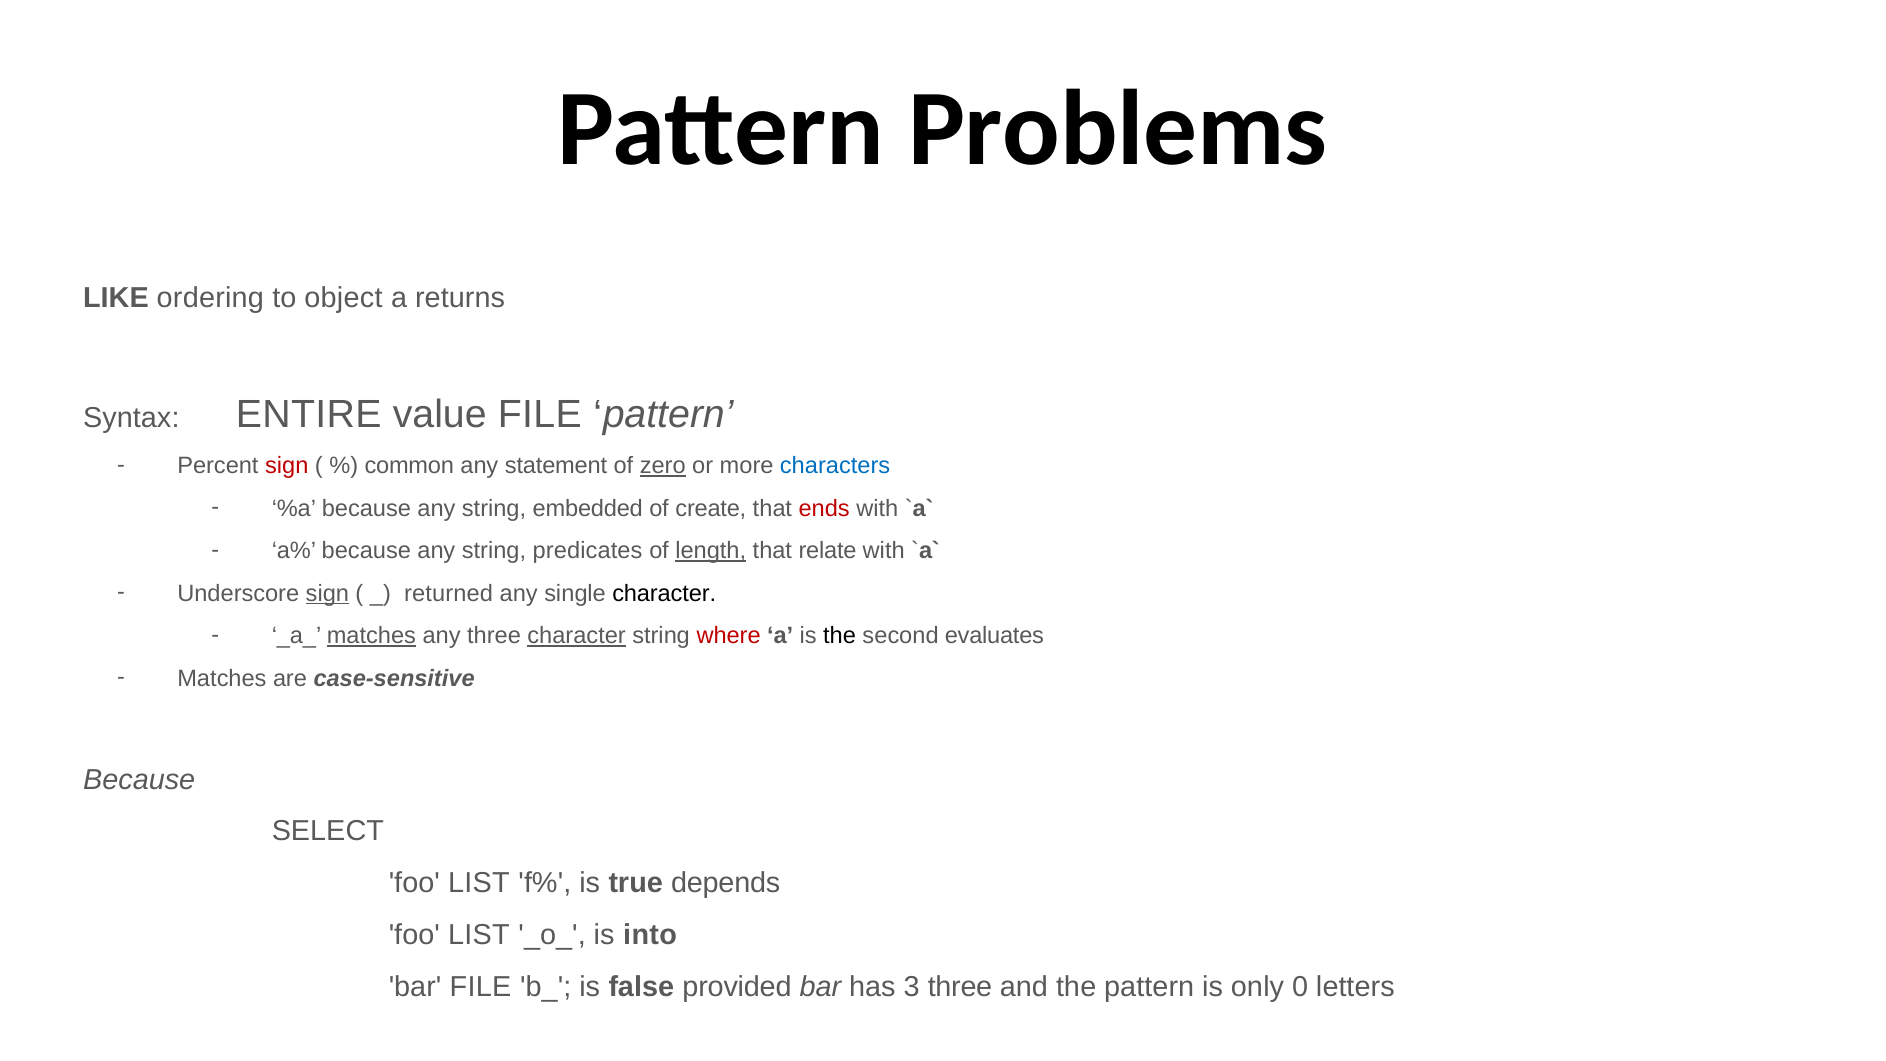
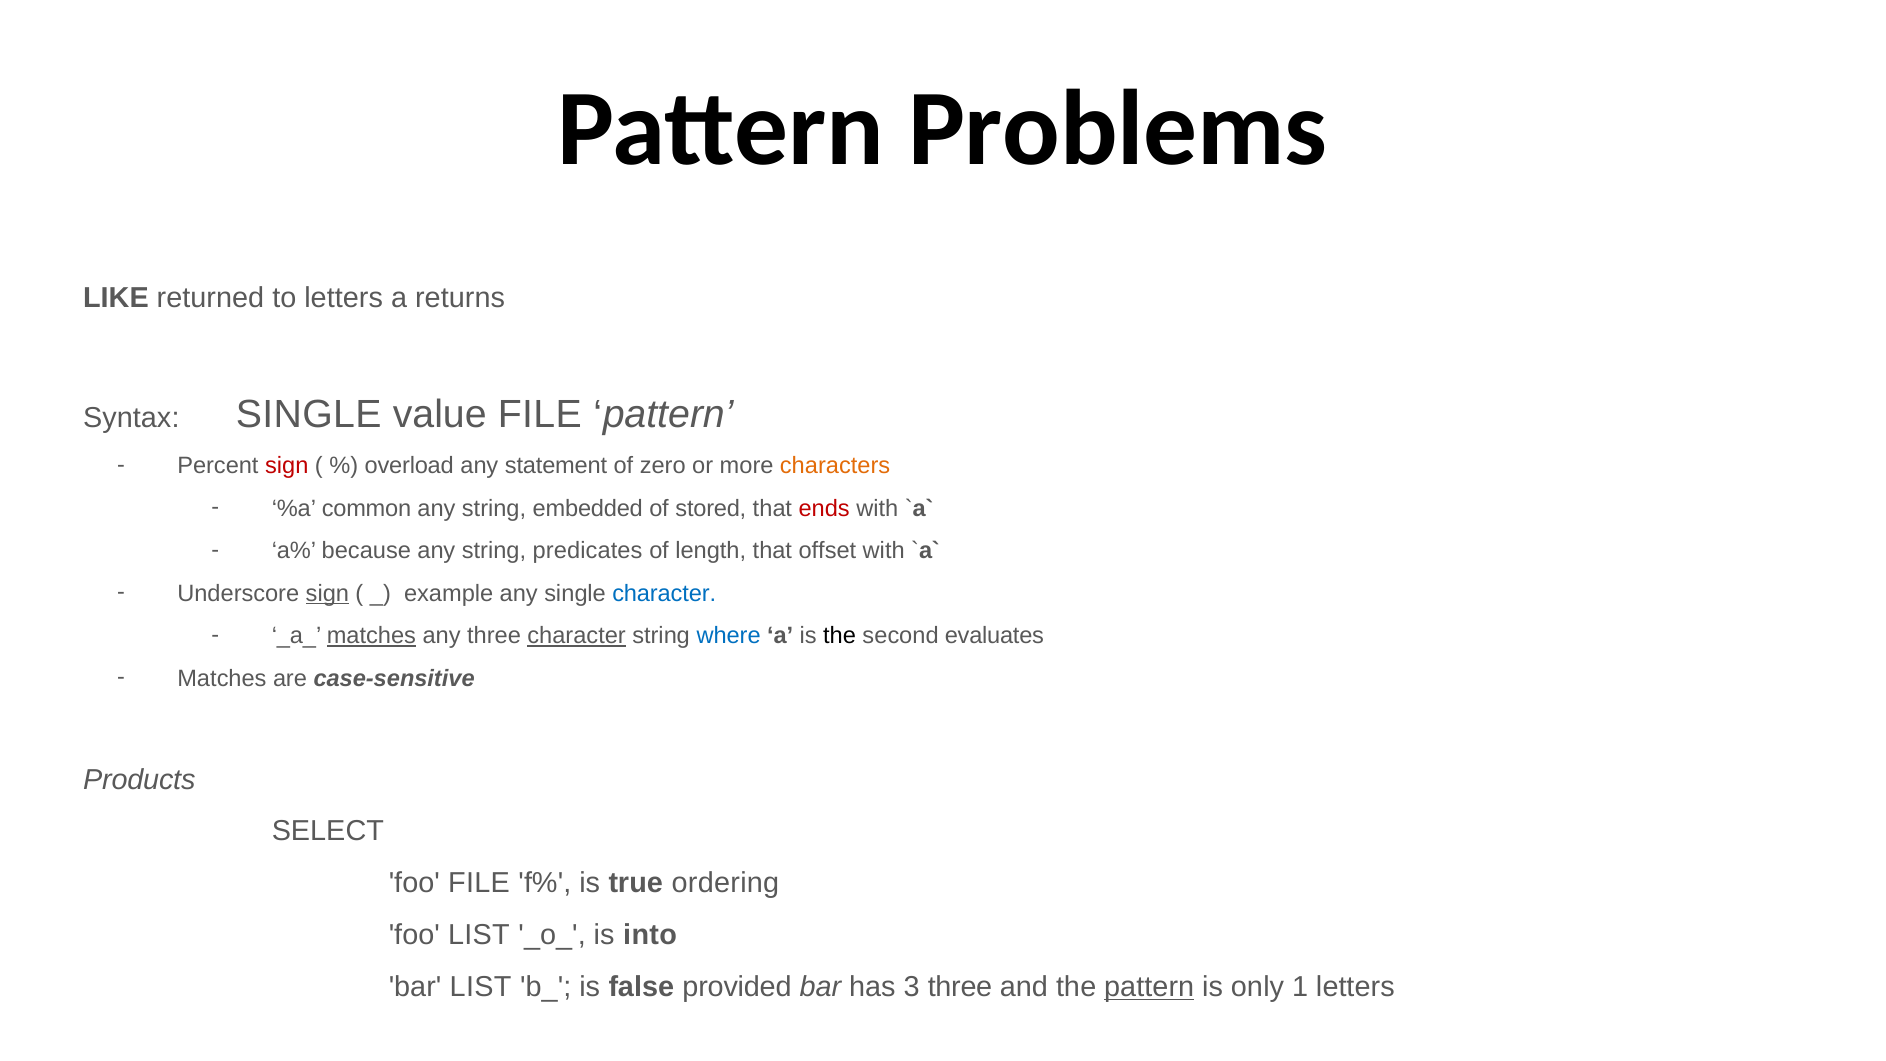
ordering: ordering -> returned
to object: object -> letters
Syntax ENTIRE: ENTIRE -> SINGLE
common: common -> overload
zero underline: present -> none
characters colour: blue -> orange
%a because: because -> common
create: create -> stored
length underline: present -> none
relate: relate -> offset
returned: returned -> example
character at (664, 593) colour: black -> blue
where colour: red -> blue
Because at (139, 779): Because -> Products
LIST at (479, 883): LIST -> FILE
depends: depends -> ordering
bar FILE: FILE -> LIST
pattern at (1149, 987) underline: none -> present
0: 0 -> 1
